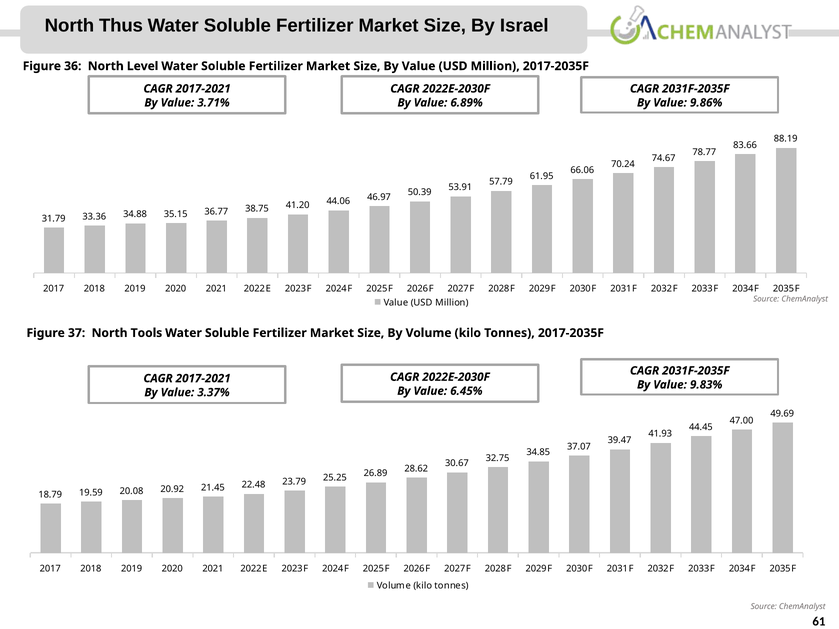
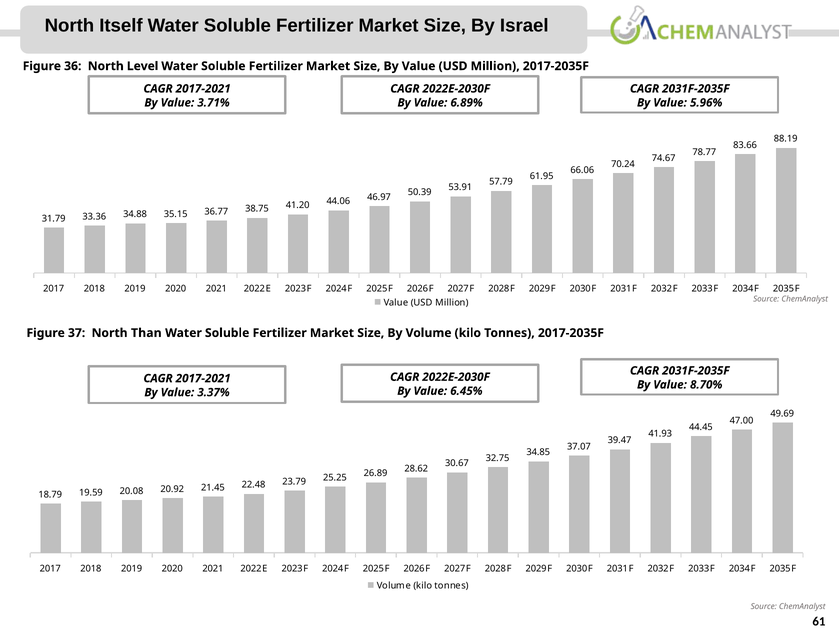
Thus: Thus -> Itself
9.86%: 9.86% -> 5.96%
Tools: Tools -> Than
9.83%: 9.83% -> 8.70%
